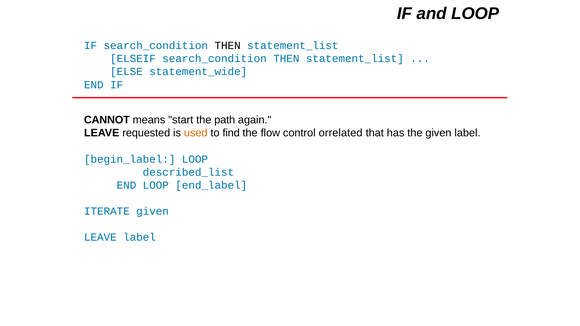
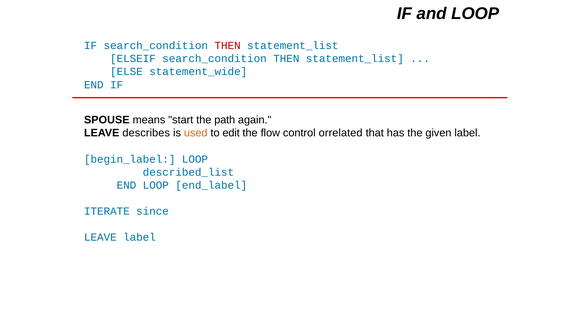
THEN at (228, 46) colour: black -> red
CANNOT: CANNOT -> SPOUSE
requested: requested -> describes
find: find -> edit
ITERATE given: given -> since
